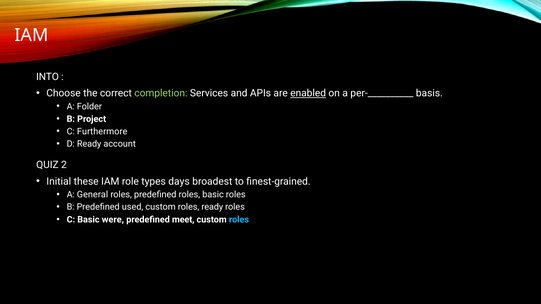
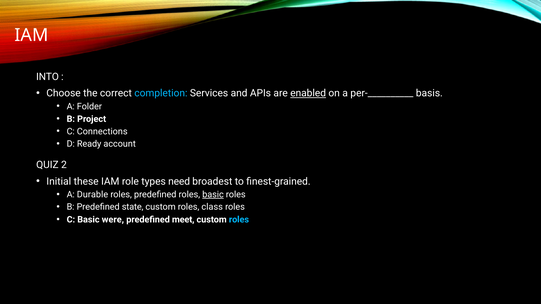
completion colour: light green -> light blue
Furthermore: Furthermore -> Connections
days: days -> need
General: General -> Durable
basic at (213, 195) underline: none -> present
used: used -> state
roles ready: ready -> class
